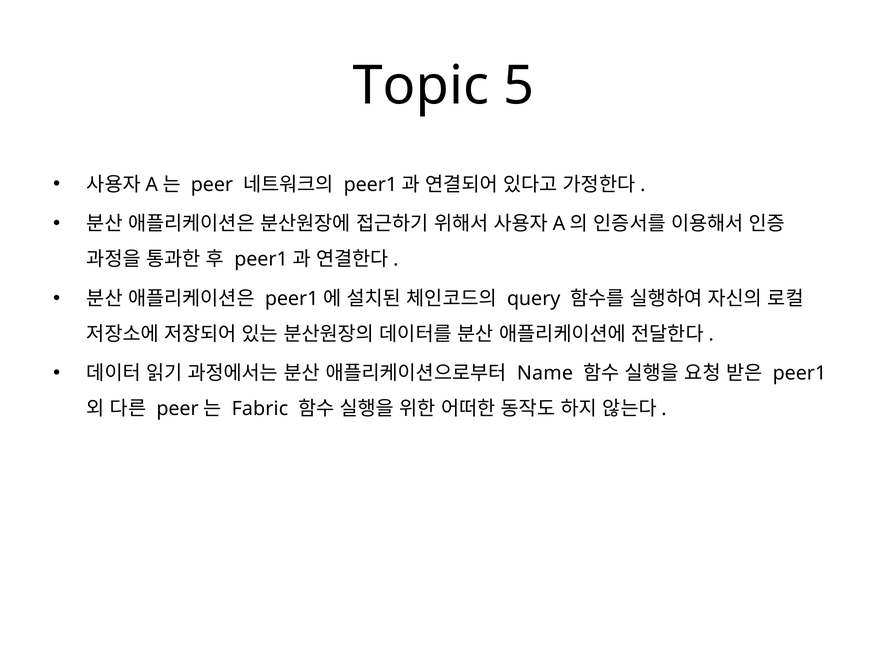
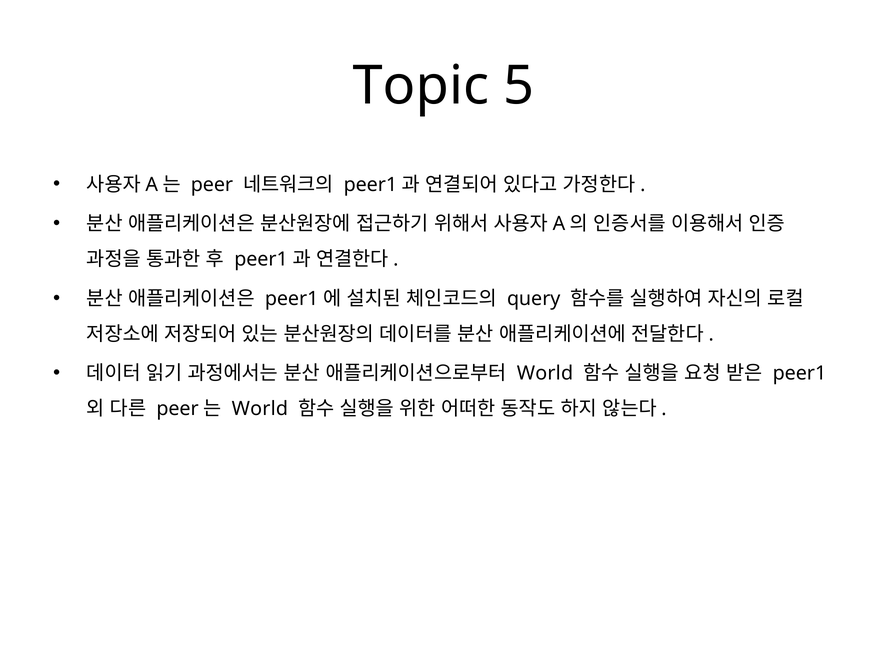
Name at (545, 374): Name -> World
Fabric at (260, 409): Fabric -> World
